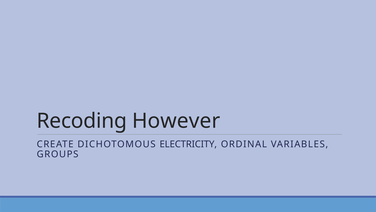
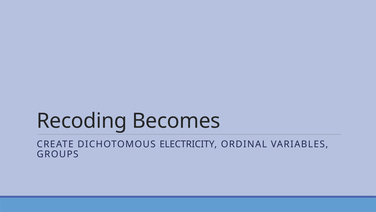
However: However -> Becomes
